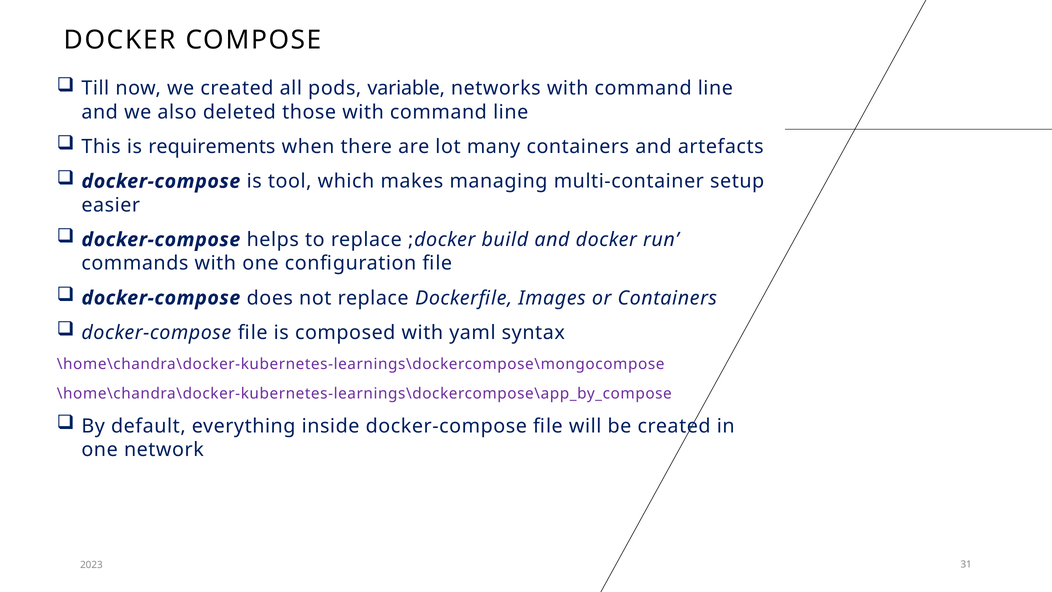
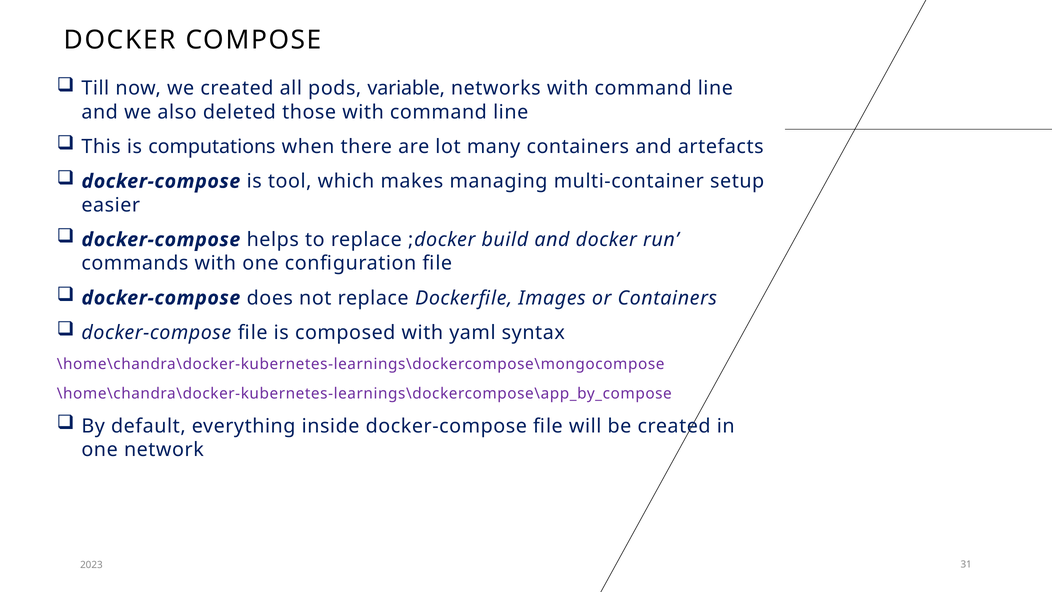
requirements: requirements -> computations
